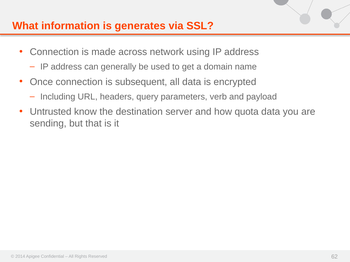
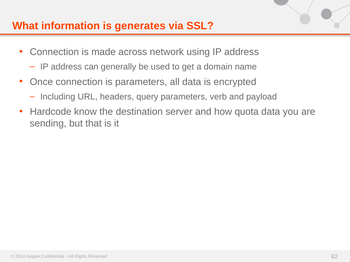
is subsequent: subsequent -> parameters
Untrusted: Untrusted -> Hardcode
